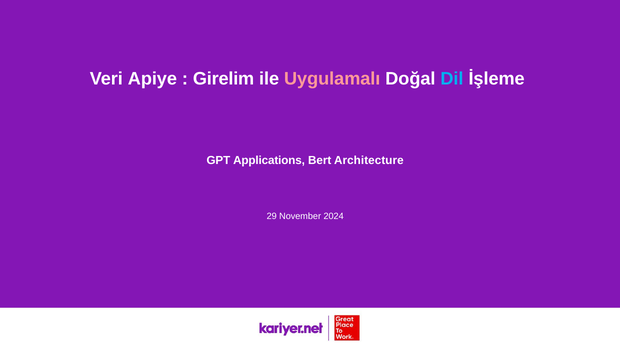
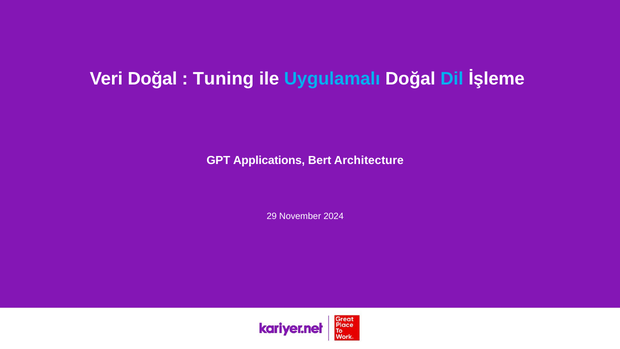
Veri Apiye: Apiye -> Doğal
Girelim: Girelim -> Tuning
Uygulamalı colour: pink -> light blue
